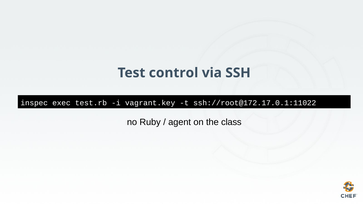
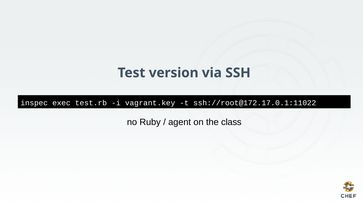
control: control -> version
